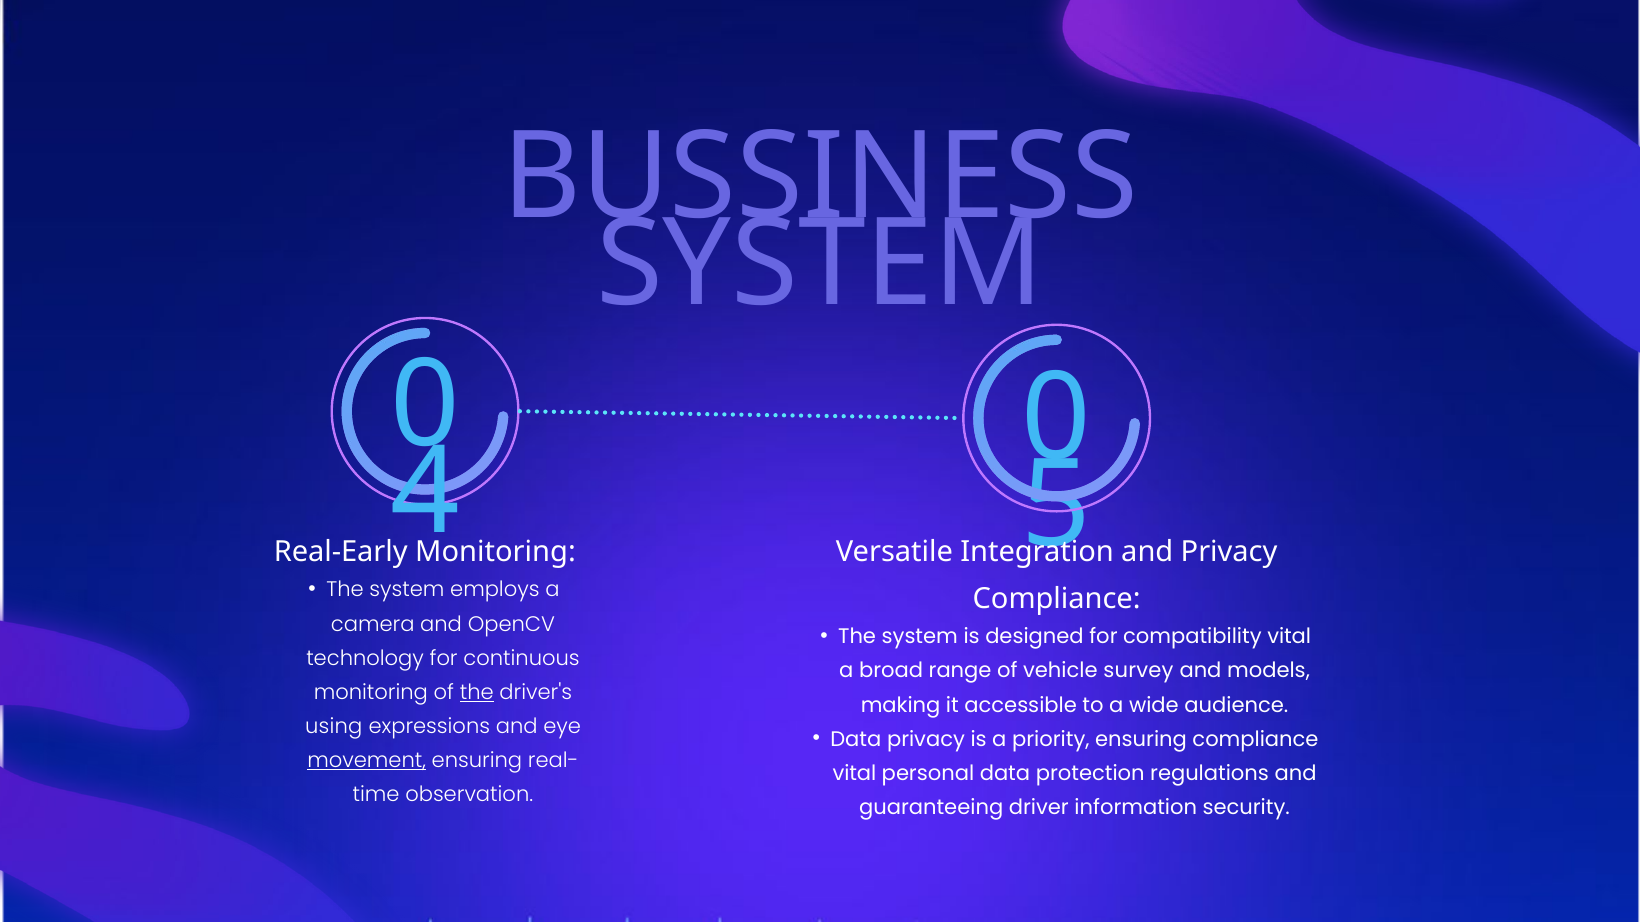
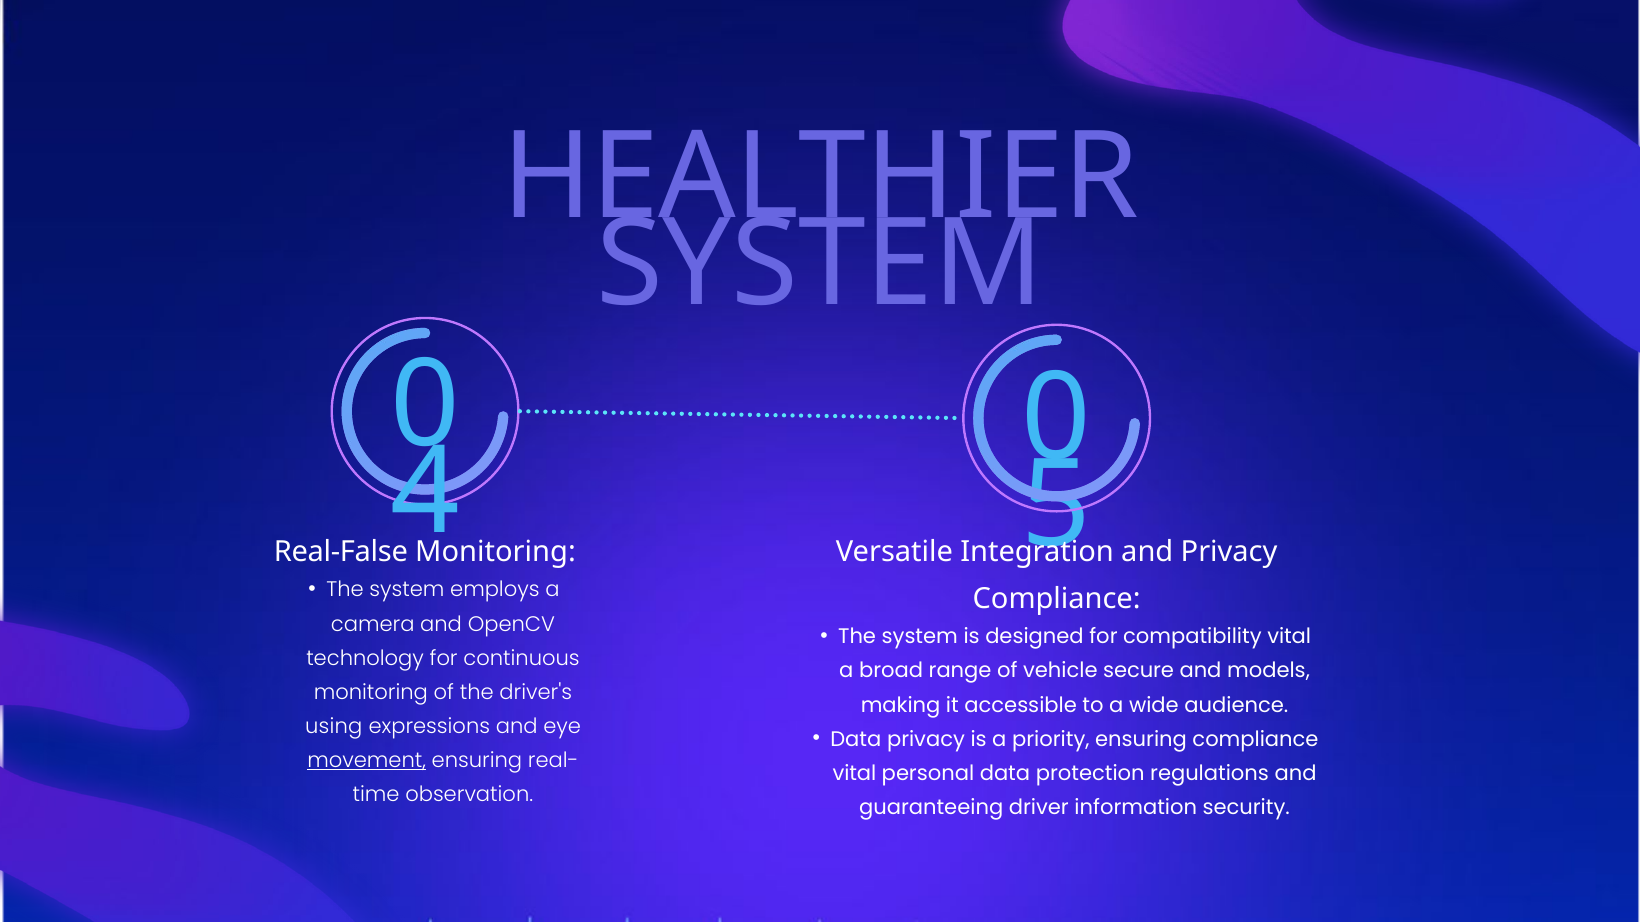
BUSSINESS: BUSSINESS -> HEALTHIER
Real-Early: Real-Early -> Real-False
survey: survey -> secure
the at (477, 693) underline: present -> none
